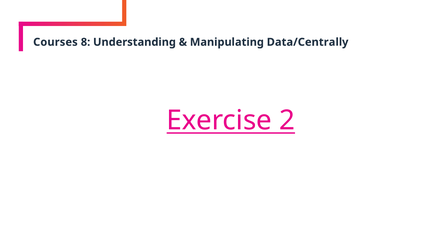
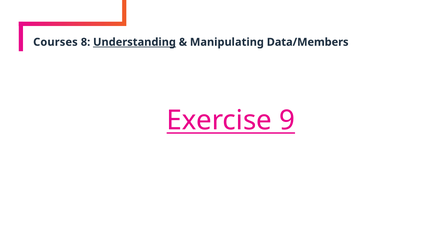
Understanding underline: none -> present
Data/Centrally: Data/Centrally -> Data/Members
2: 2 -> 9
